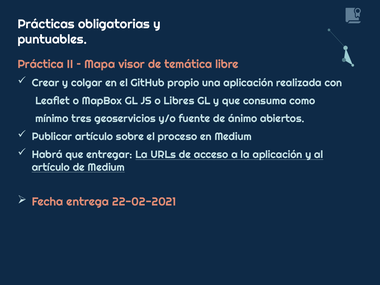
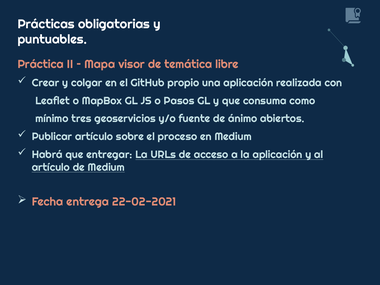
Libres: Libres -> Pasos
